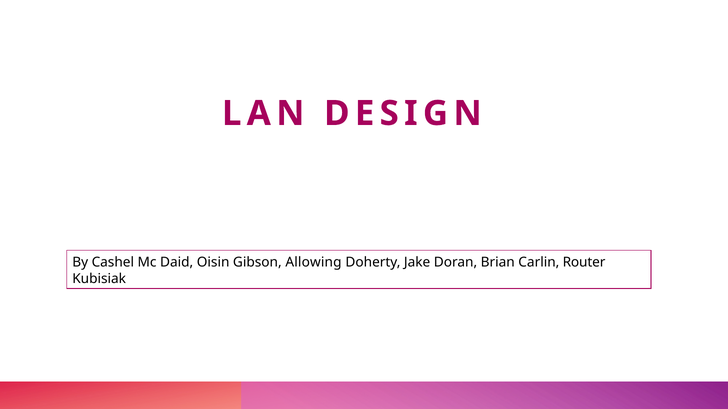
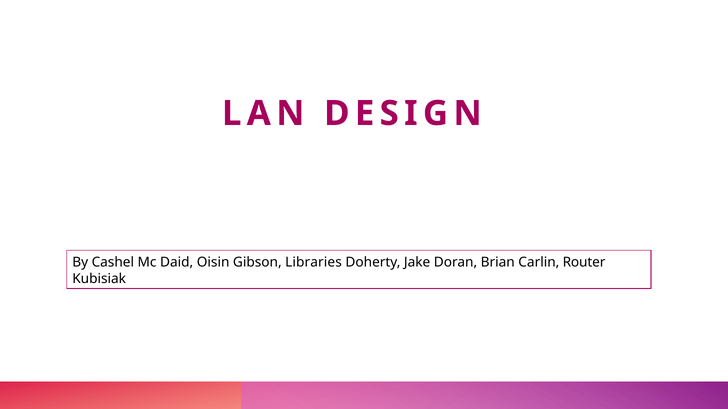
Allowing: Allowing -> Libraries
